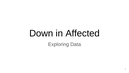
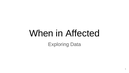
Down: Down -> When
